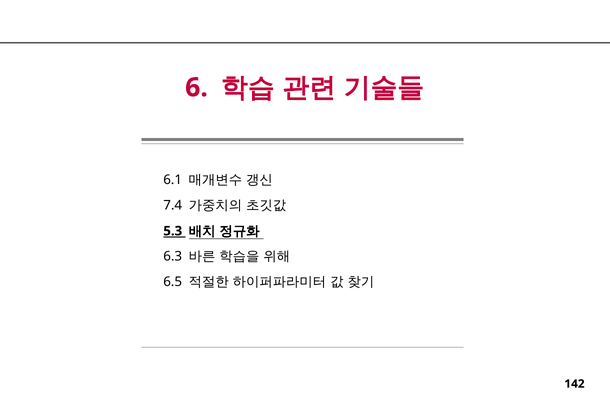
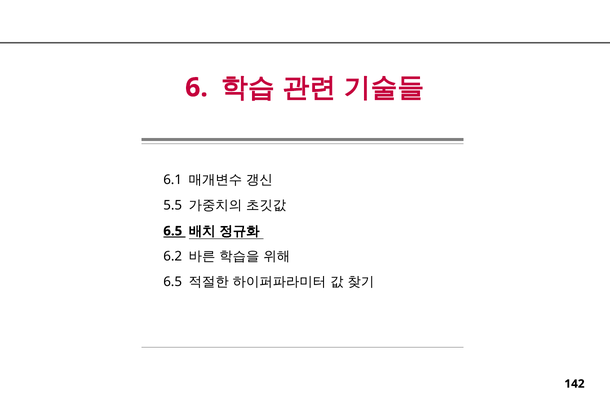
7.4: 7.4 -> 5.5
5.3 at (173, 231): 5.3 -> 6.5
6.3: 6.3 -> 6.2
